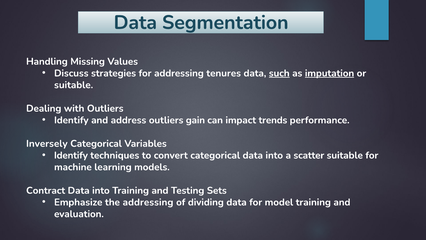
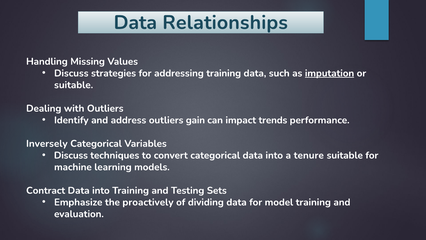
Segmentation: Segmentation -> Relationships
addressing tenures: tenures -> training
such underline: present -> none
Identify at (71, 155): Identify -> Discuss
scatter: scatter -> tenure
the addressing: addressing -> proactively
